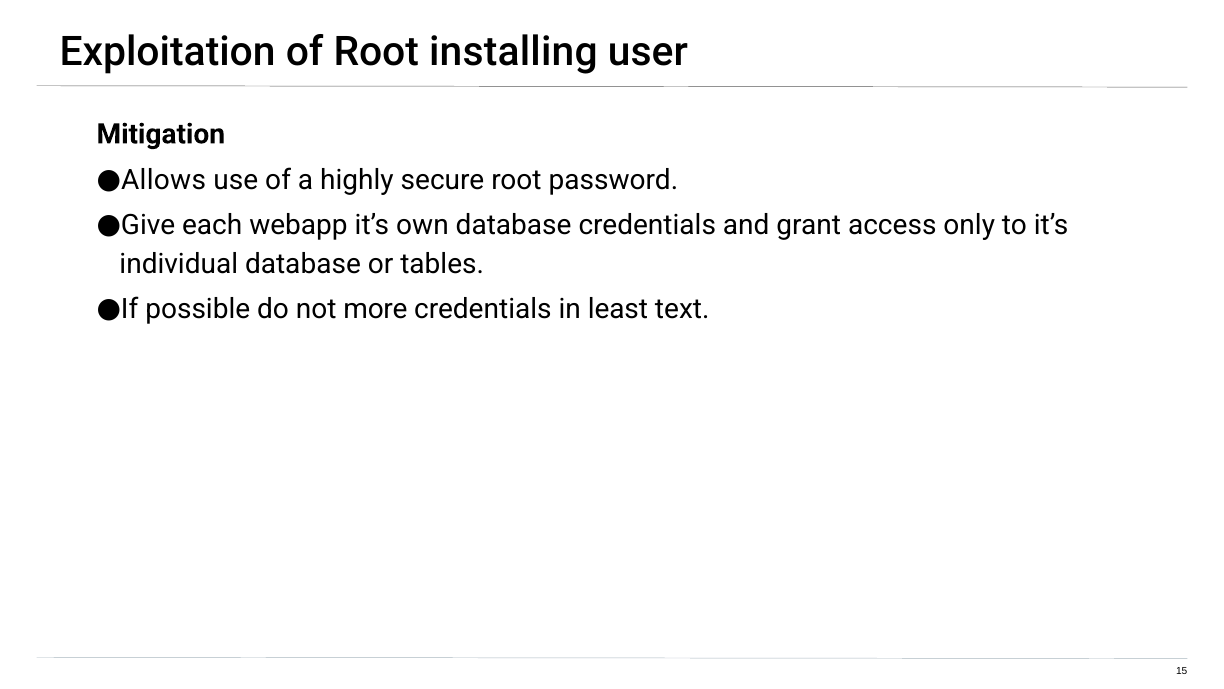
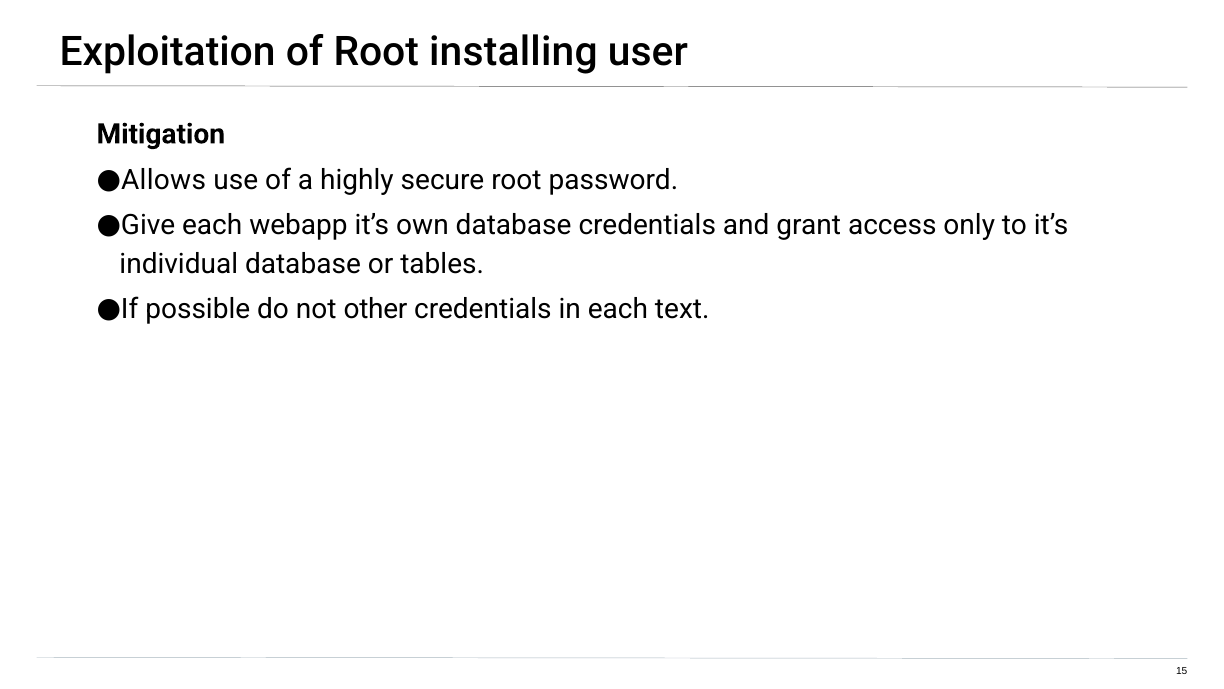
more: more -> other
in least: least -> each
